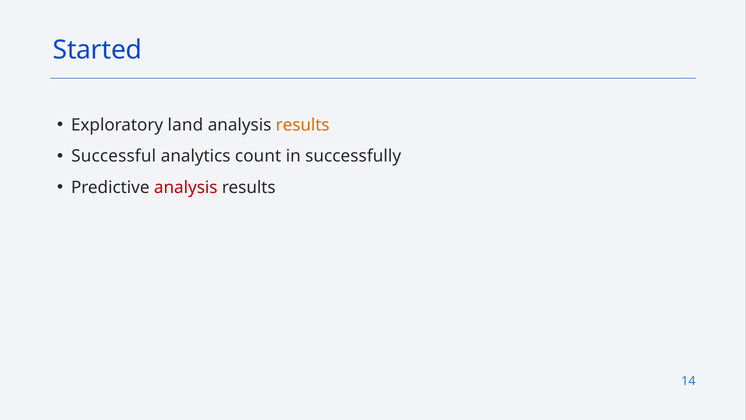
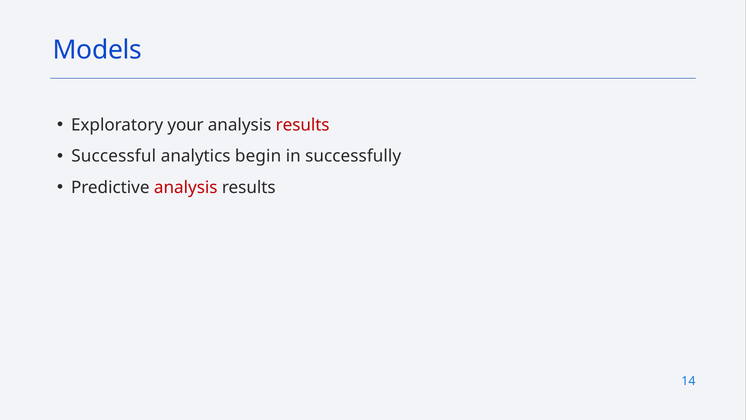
Started: Started -> Models
land: land -> your
results at (303, 125) colour: orange -> red
count: count -> begin
